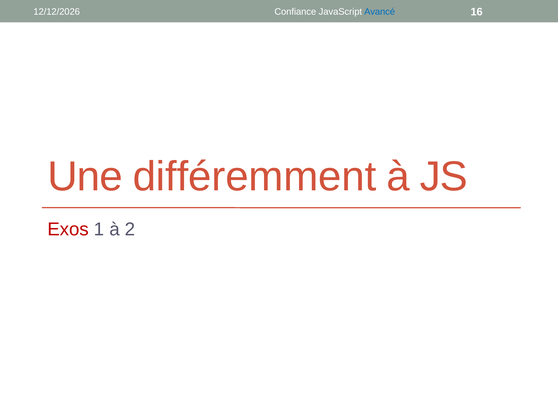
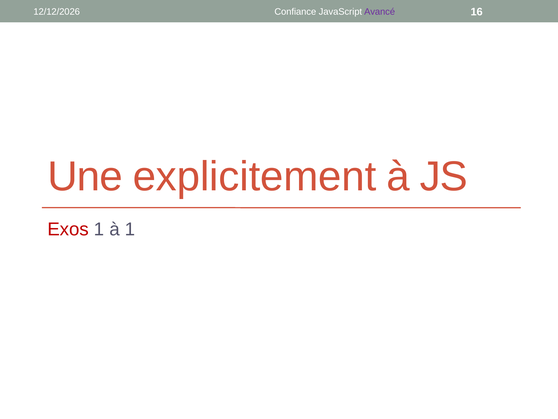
Avancé colour: blue -> purple
différemment: différemment -> explicitement
à 2: 2 -> 1
